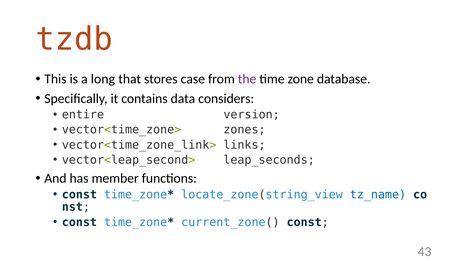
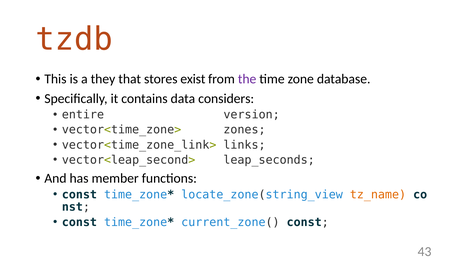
long: long -> they
case: case -> exist
tz_name colour: blue -> orange
